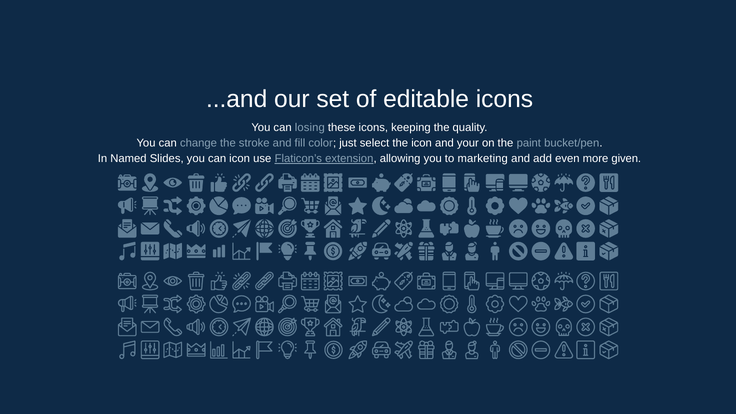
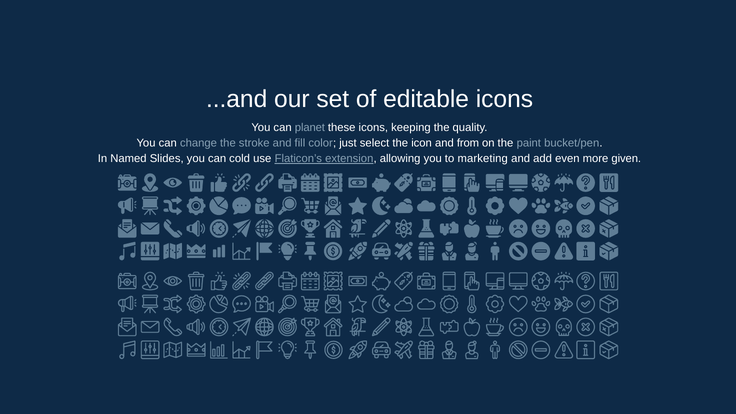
losing: losing -> planet
your: your -> from
can icon: icon -> cold
